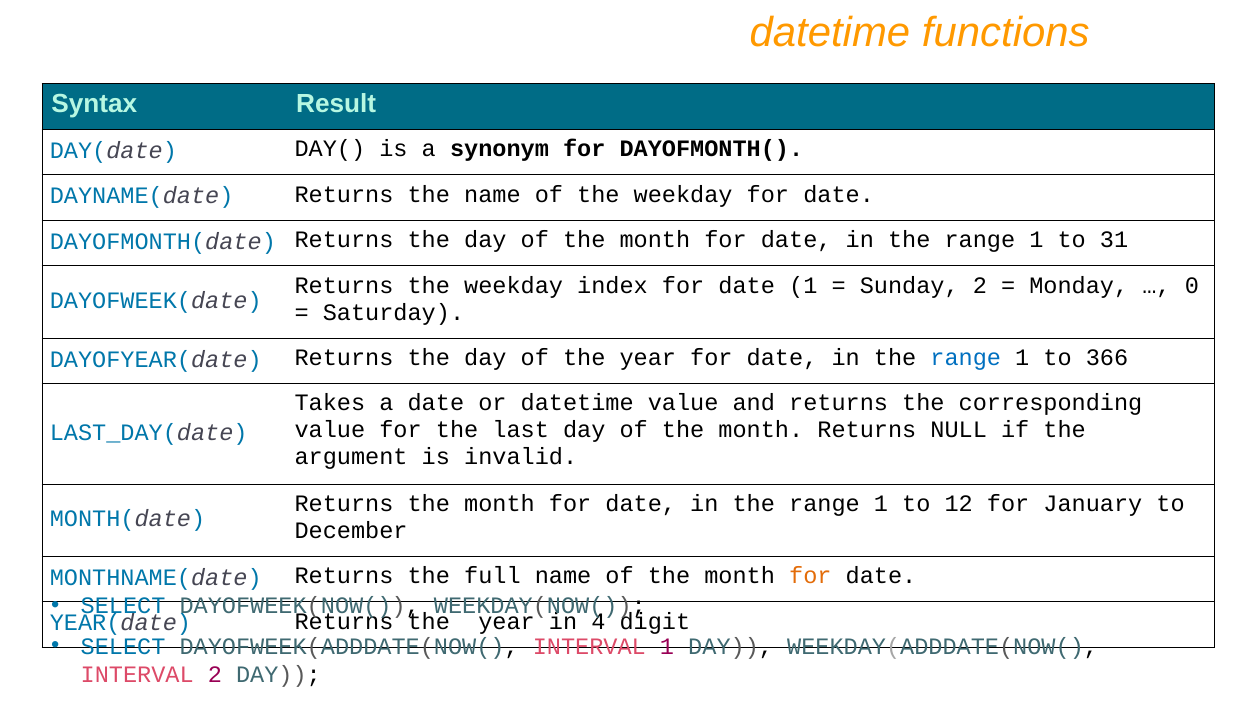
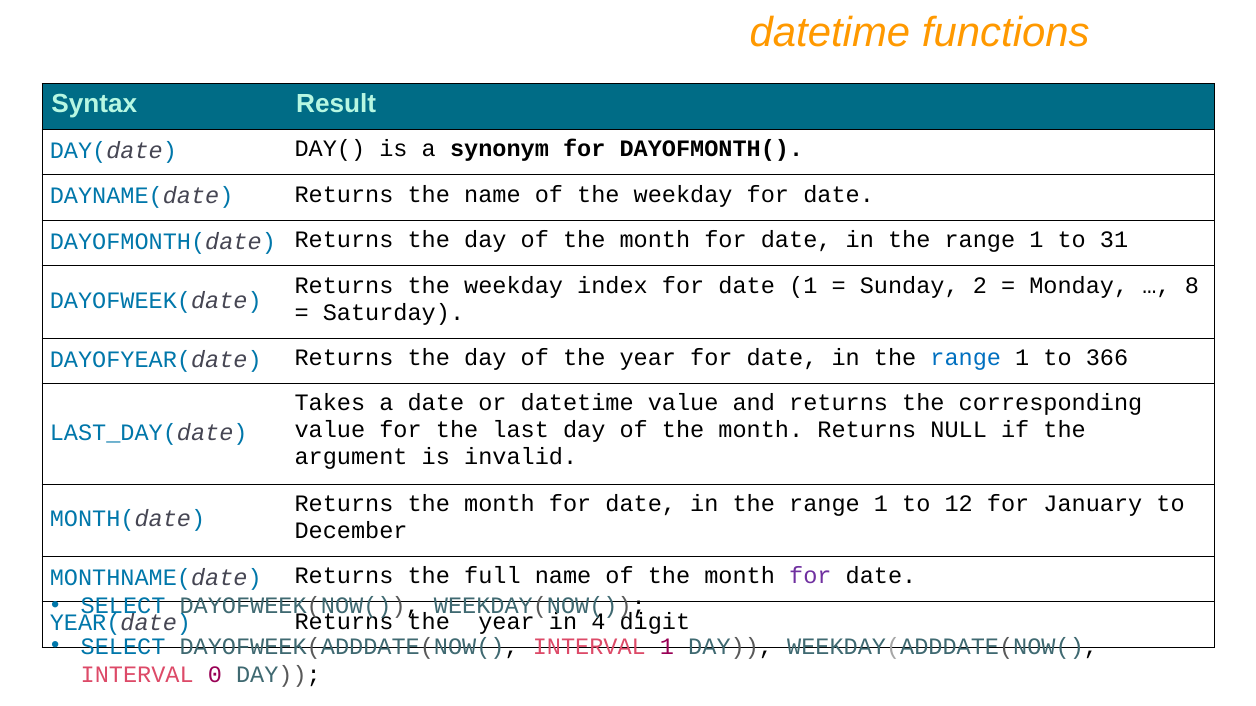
0: 0 -> 8
for at (810, 576) colour: orange -> purple
INTERVAL 2: 2 -> 0
